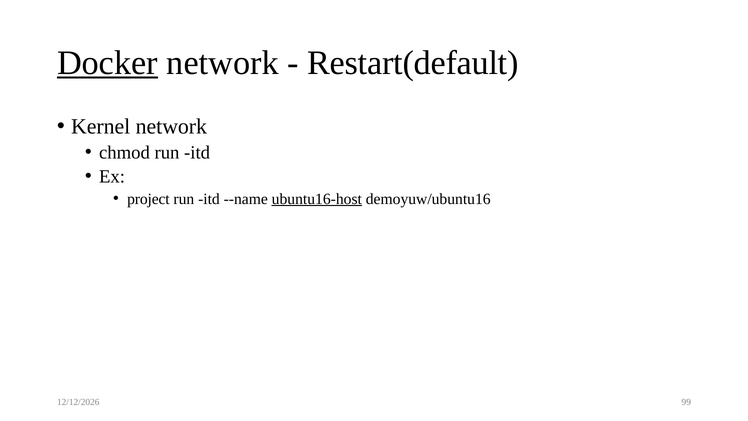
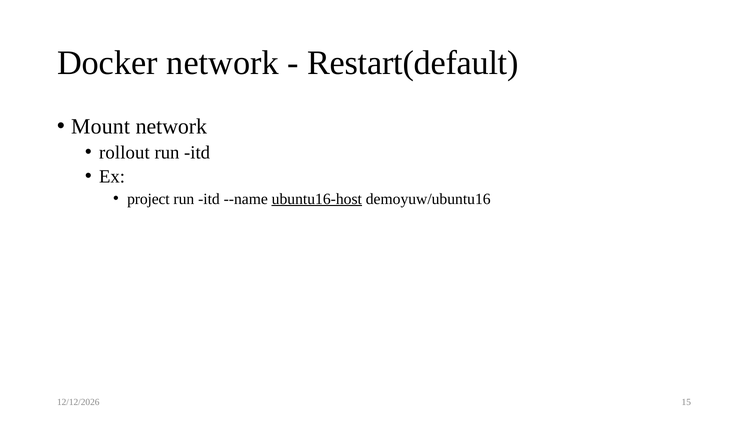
Docker underline: present -> none
Kernel: Kernel -> Mount
chmod: chmod -> rollout
99: 99 -> 15
